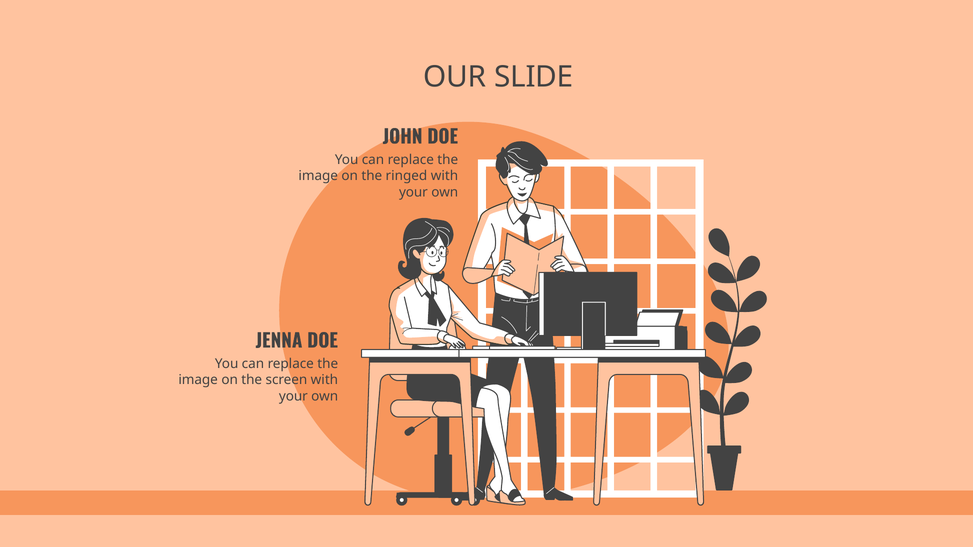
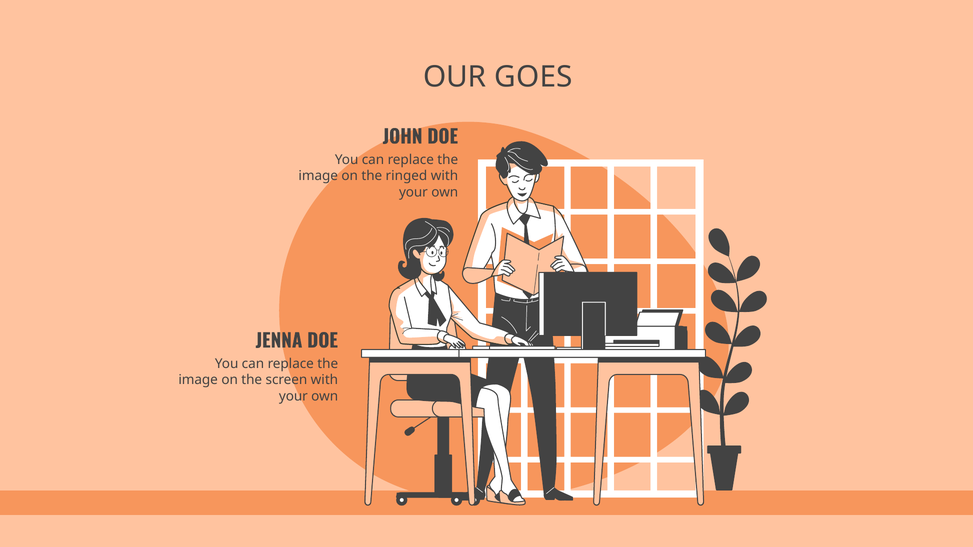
SLIDE: SLIDE -> GOES
